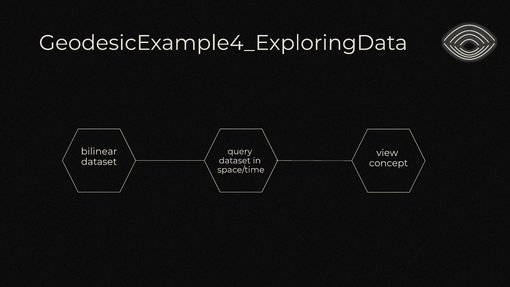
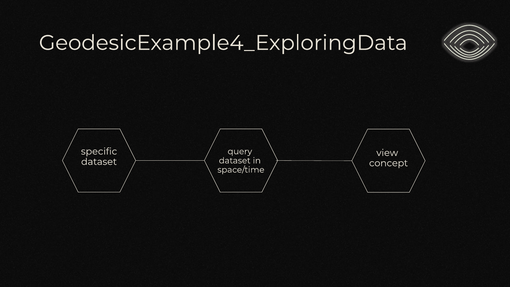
bilinear: bilinear -> specific
